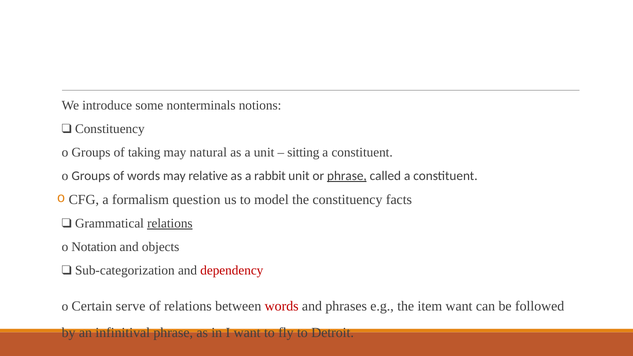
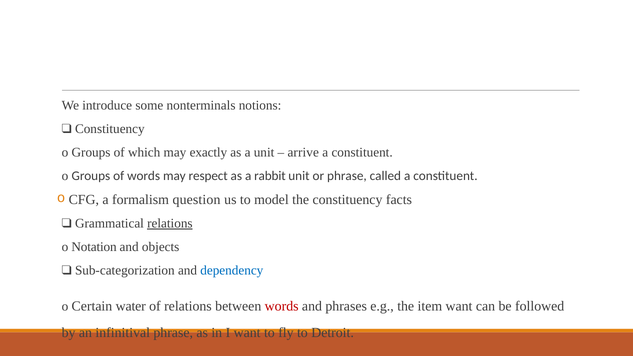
taking: taking -> which
natural: natural -> exactly
sitting: sitting -> arrive
relative: relative -> respect
phrase at (347, 176) underline: present -> none
dependency colour: red -> blue
serve: serve -> water
